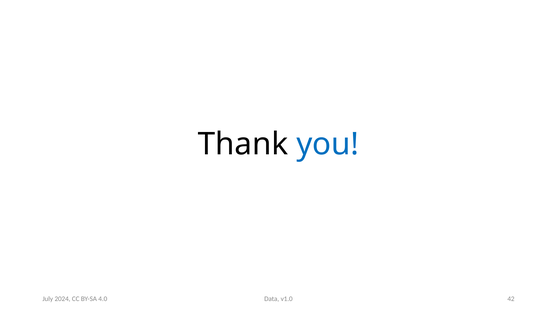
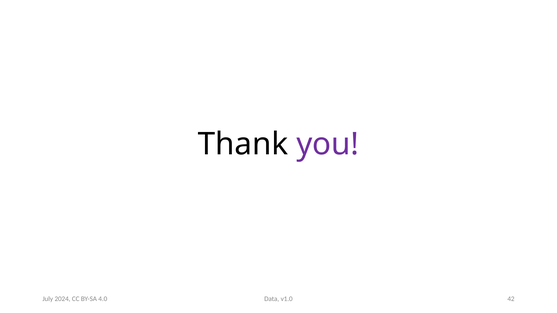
you colour: blue -> purple
